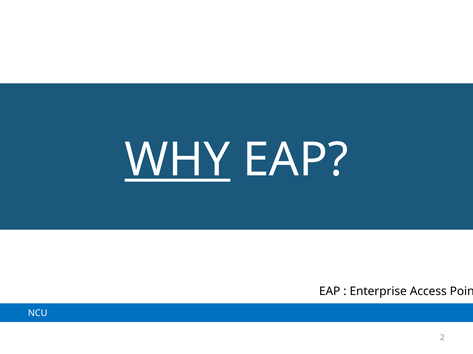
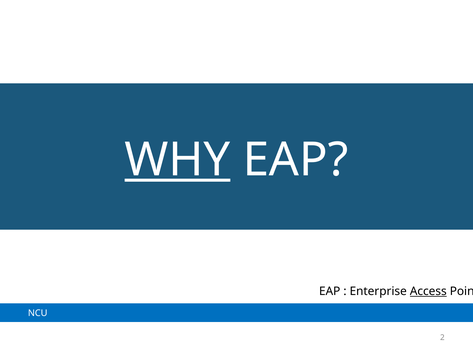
Access underline: none -> present
